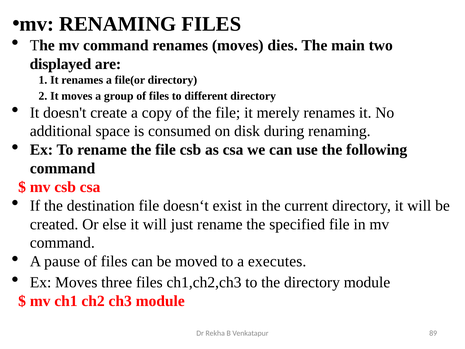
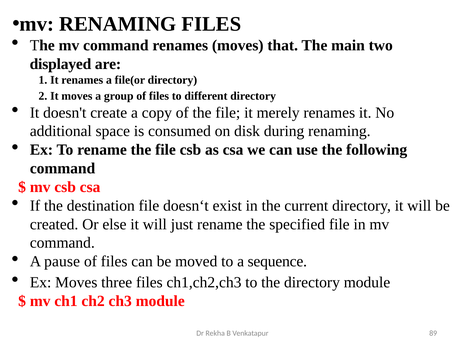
dies: dies -> that
executes: executes -> sequence
